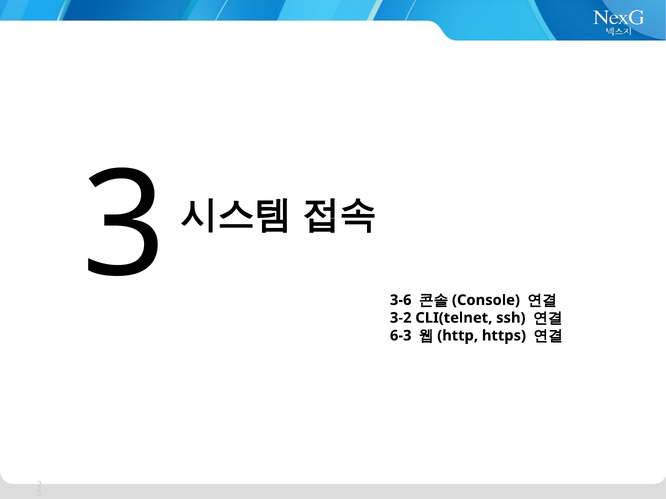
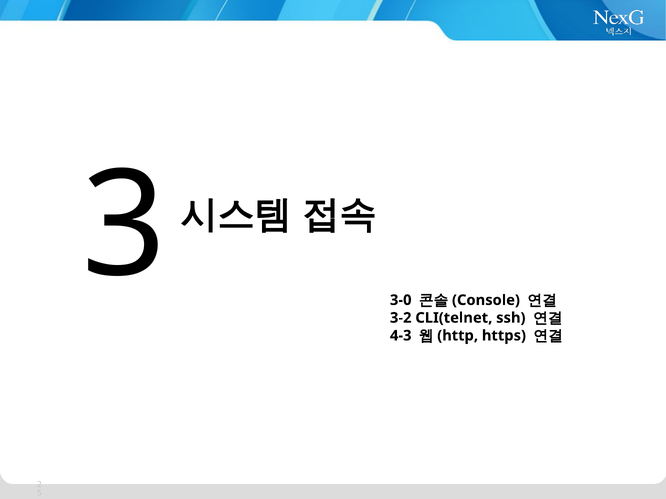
3-6: 3-6 -> 3-0
6-3: 6-3 -> 4-3
